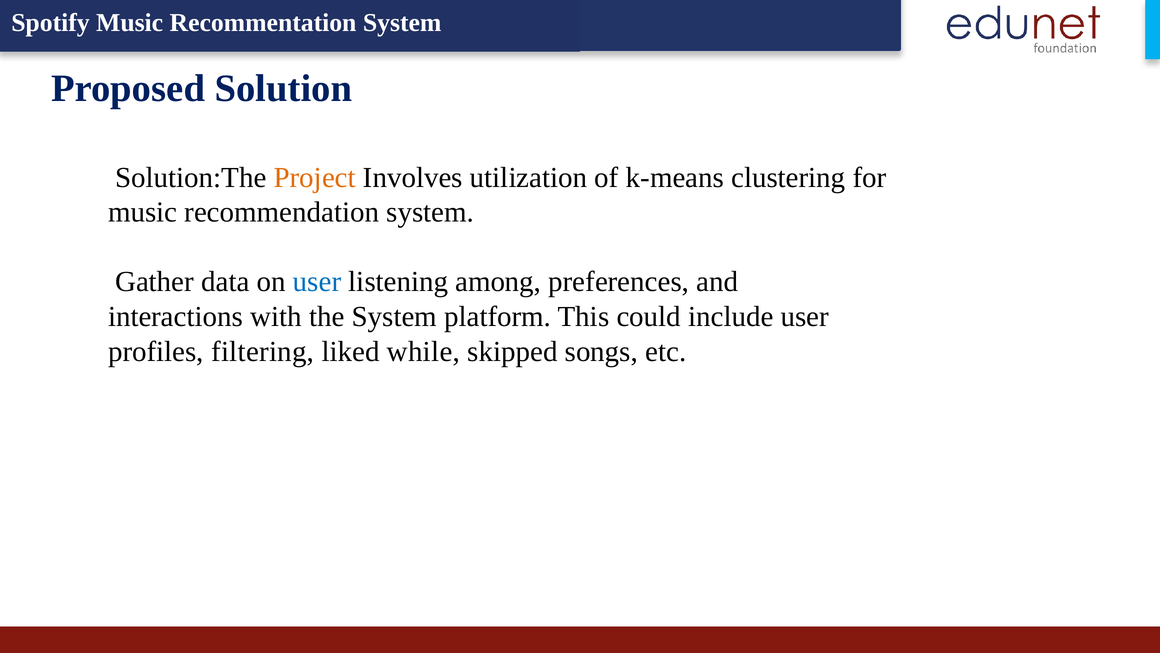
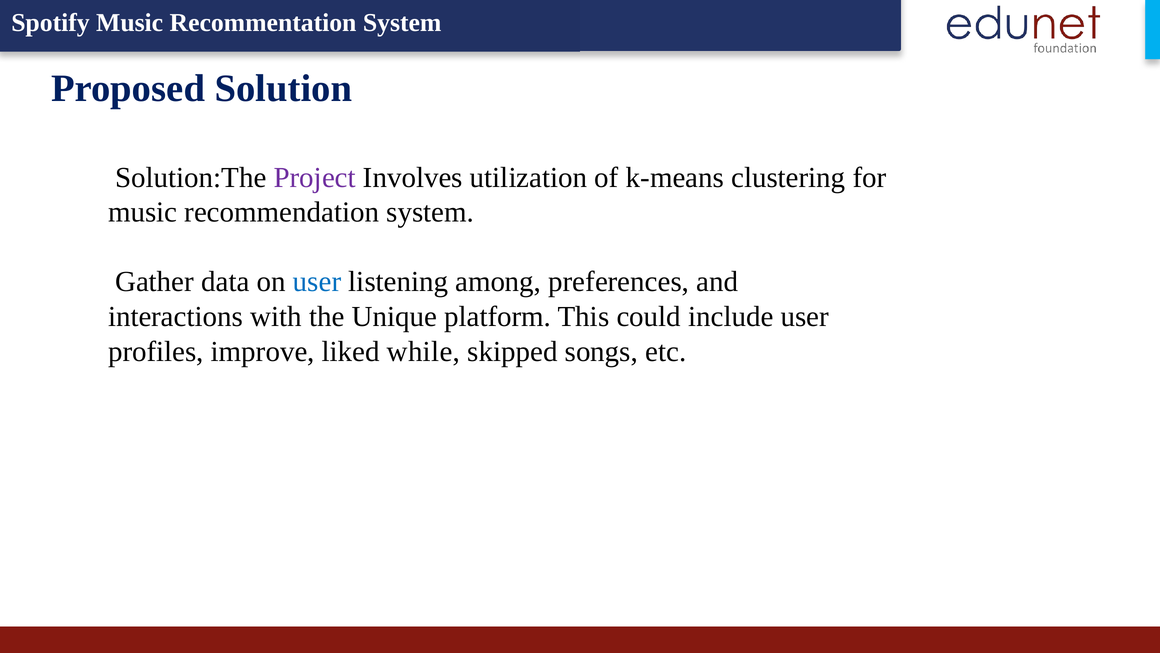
Project at (315, 177) colour: orange -> purple
the System: System -> Unique
filtering: filtering -> improve
